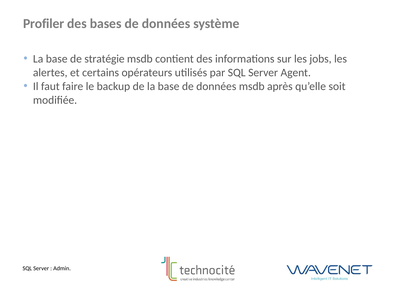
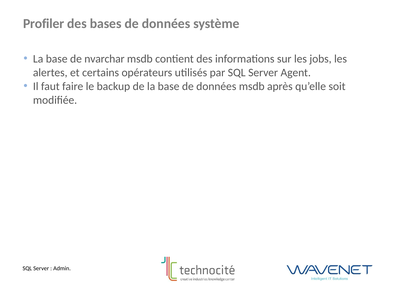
stratégie: stratégie -> nvarchar
